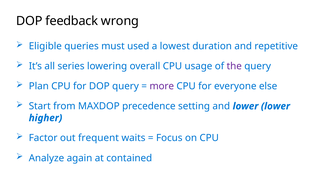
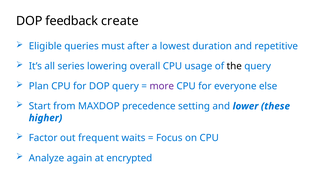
wrong: wrong -> create
used: used -> after
the colour: purple -> black
lower lower: lower -> these
contained: contained -> encrypted
